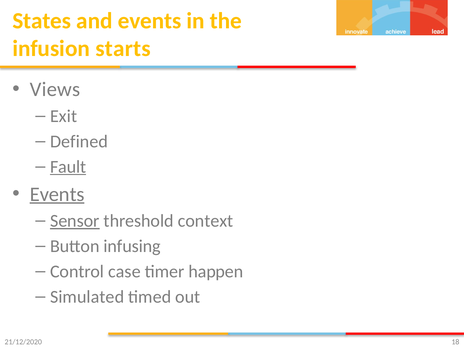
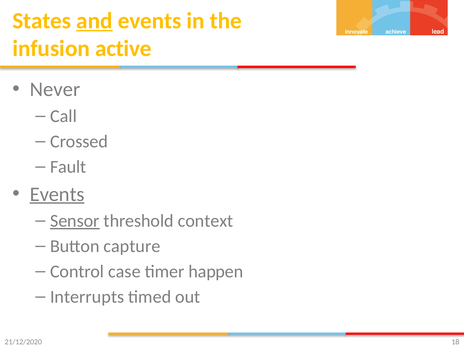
and underline: none -> present
starts: starts -> active
Views: Views -> Never
Exit: Exit -> Call
Defined: Defined -> Crossed
Fault underline: present -> none
infusing: infusing -> capture
Simulated: Simulated -> Interrupts
